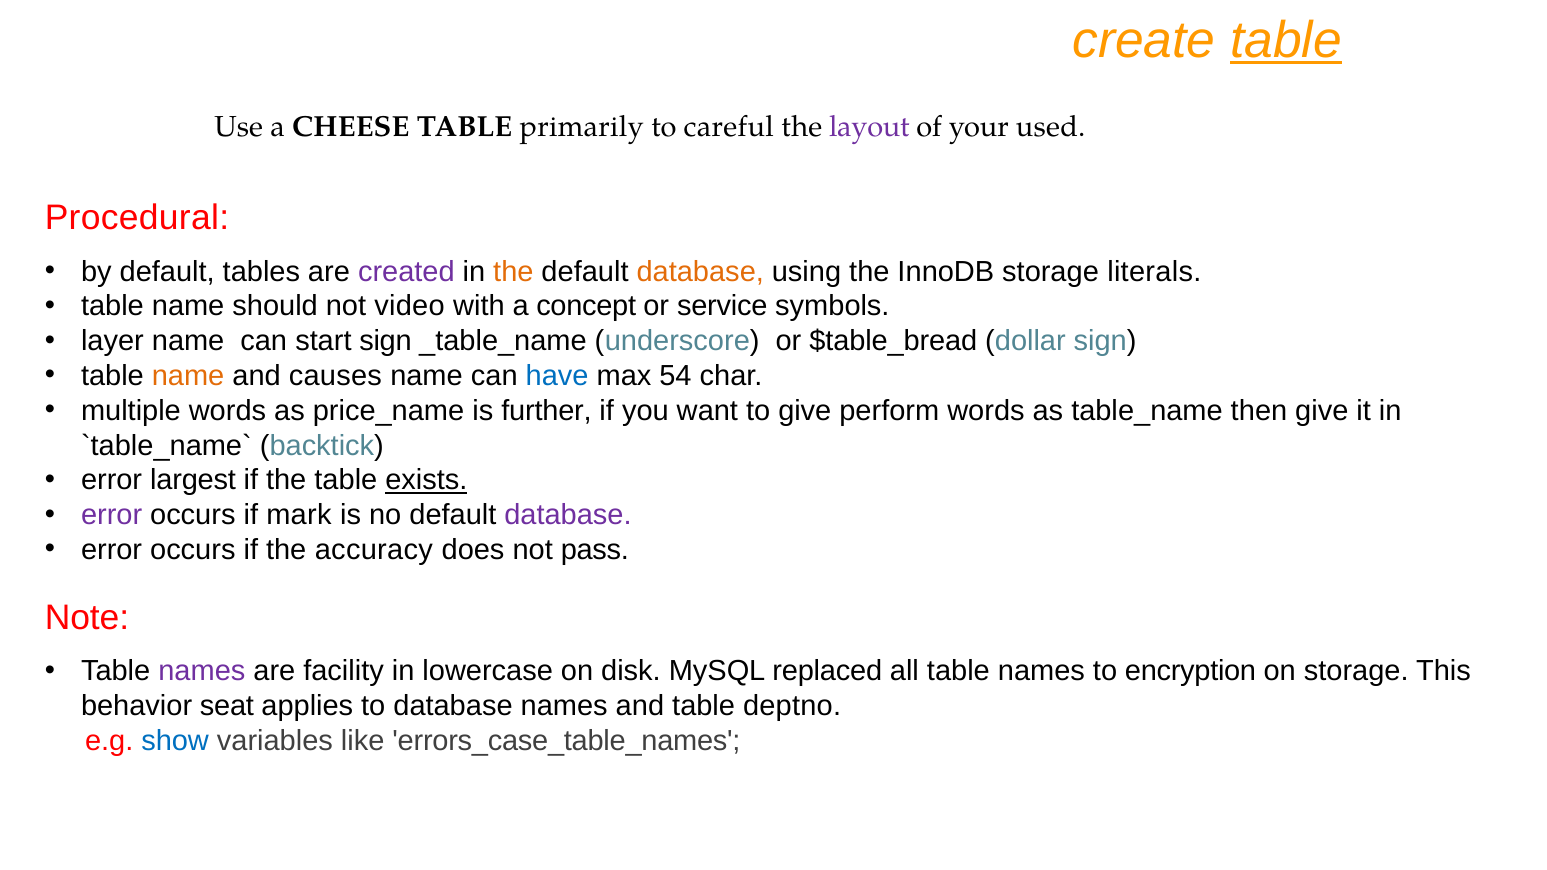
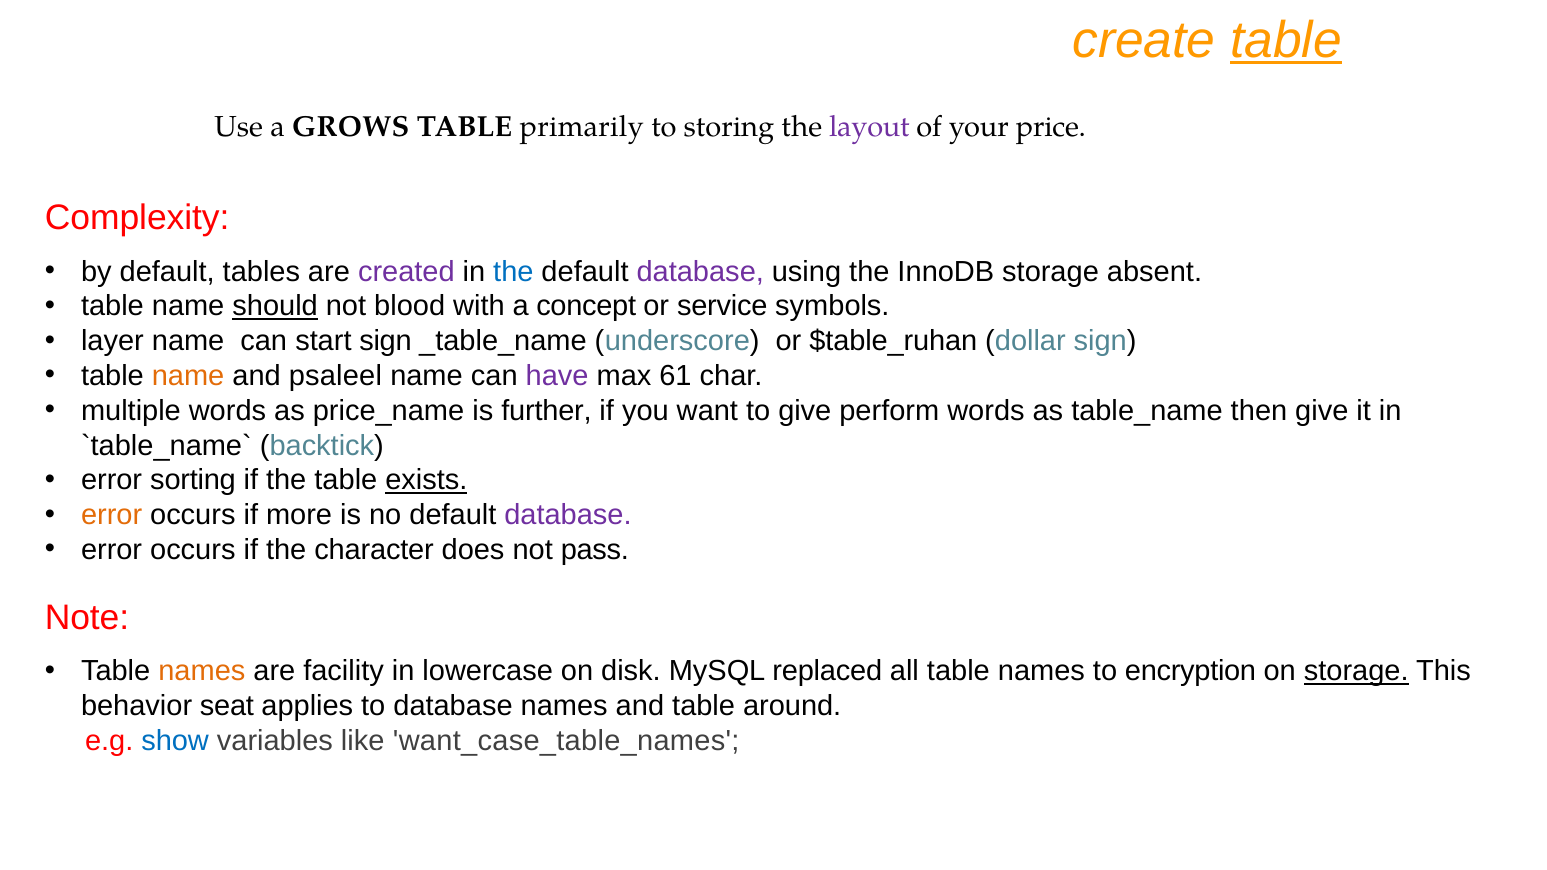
CHEESE: CHEESE -> GROWS
careful: careful -> storing
used: used -> price
Procedural: Procedural -> Complexity
the at (513, 271) colour: orange -> blue
database at (700, 271) colour: orange -> purple
literals: literals -> absent
should underline: none -> present
video: video -> blood
$table_bread: $table_bread -> $table_ruhan
causes: causes -> psaleel
have colour: blue -> purple
54: 54 -> 61
largest: largest -> sorting
error at (112, 515) colour: purple -> orange
mark: mark -> more
accuracy: accuracy -> character
names at (202, 671) colour: purple -> orange
storage at (1356, 671) underline: none -> present
deptno: deptno -> around
errors_case_table_names: errors_case_table_names -> want_case_table_names
